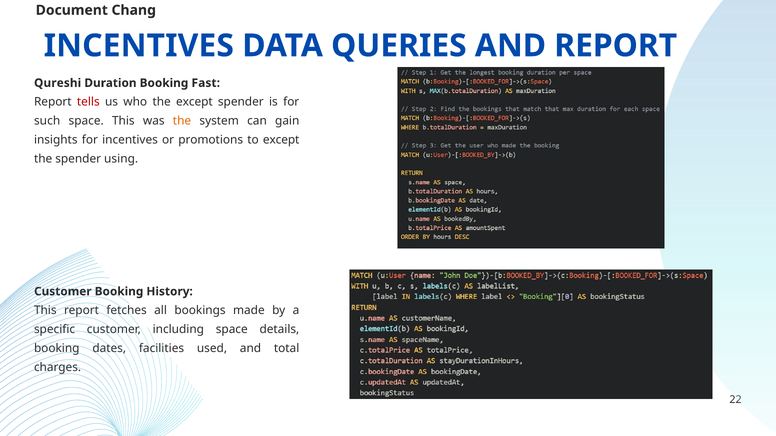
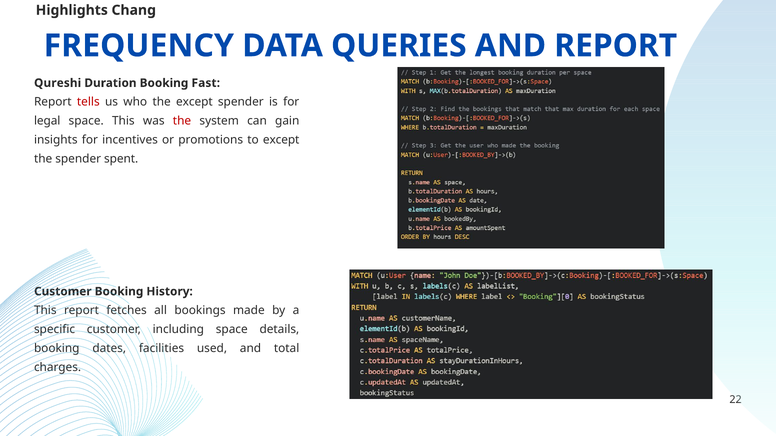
Document: Document -> Highlights
INCENTIVES at (139, 46): INCENTIVES -> FREQUENCY
such: such -> legal
the at (182, 121) colour: orange -> red
using: using -> spent
